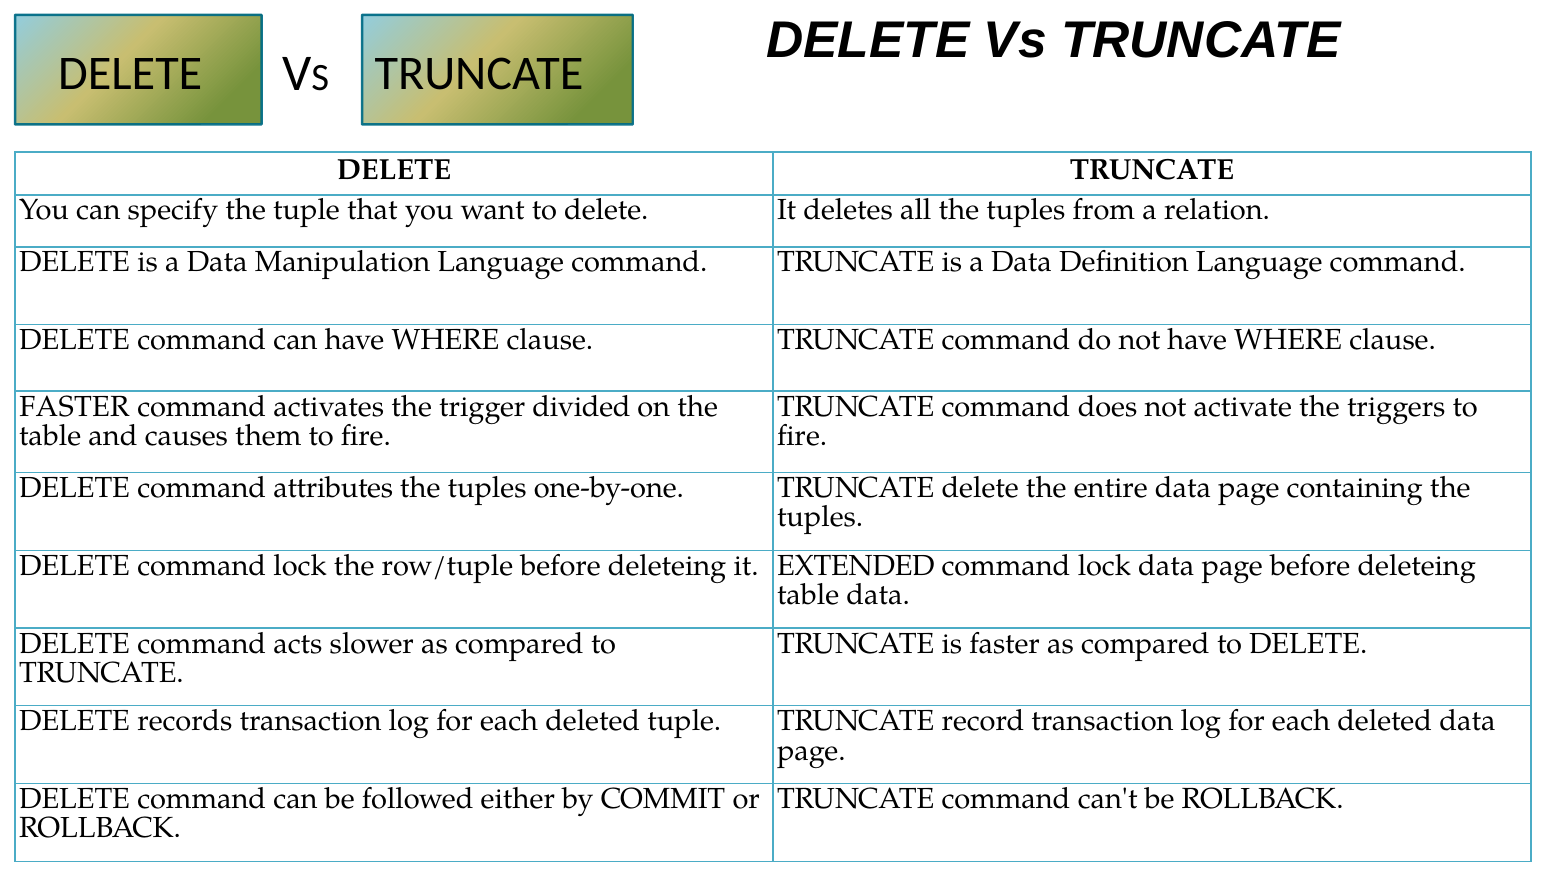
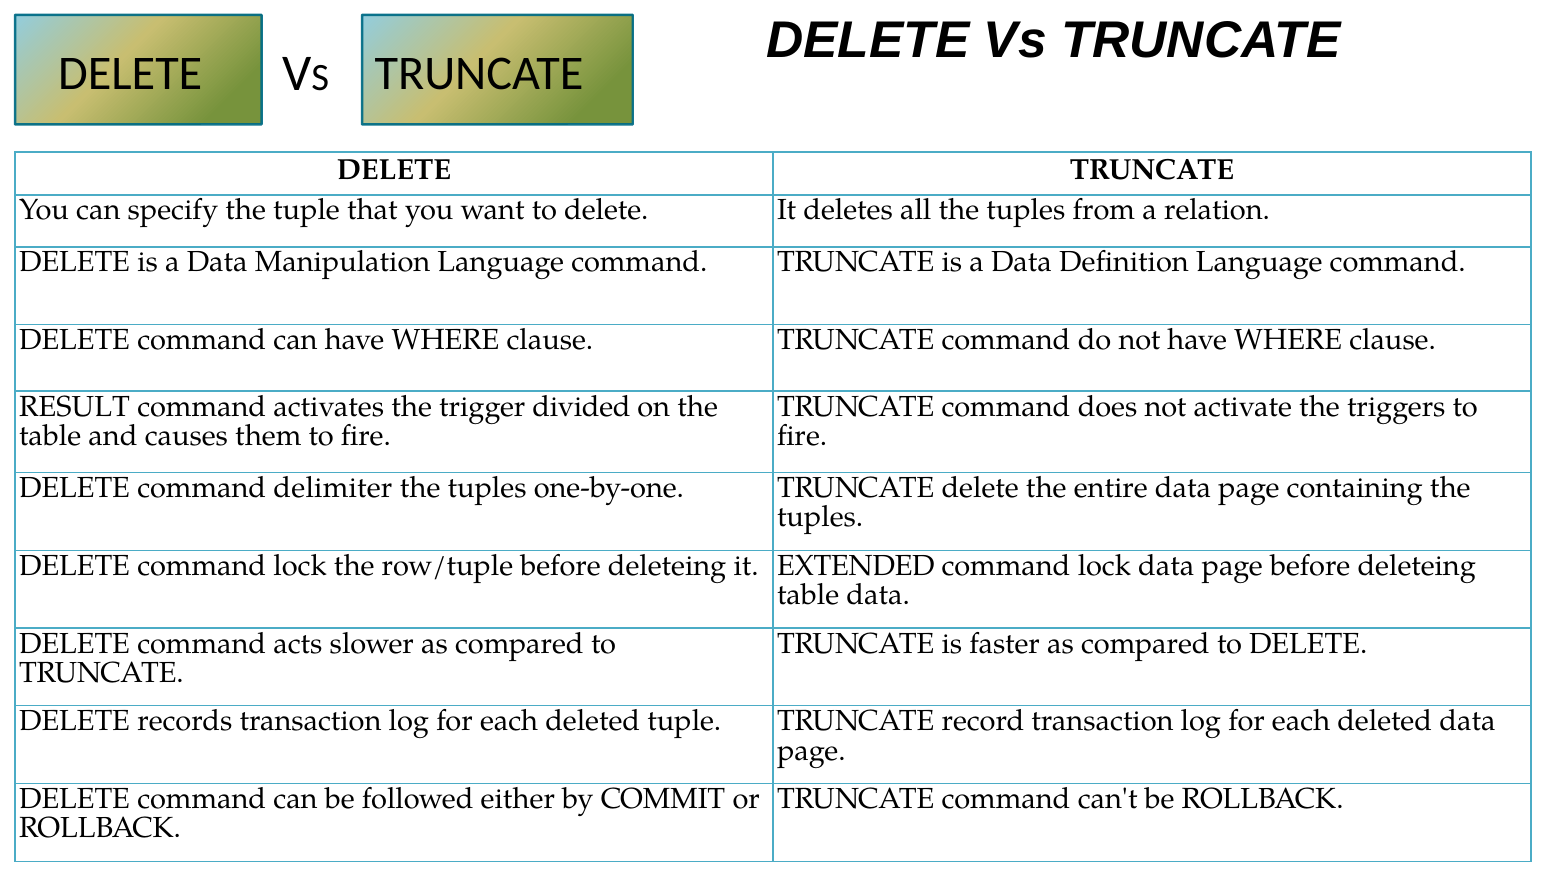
FASTER at (74, 407): FASTER -> RESULT
attributes: attributes -> delimiter
